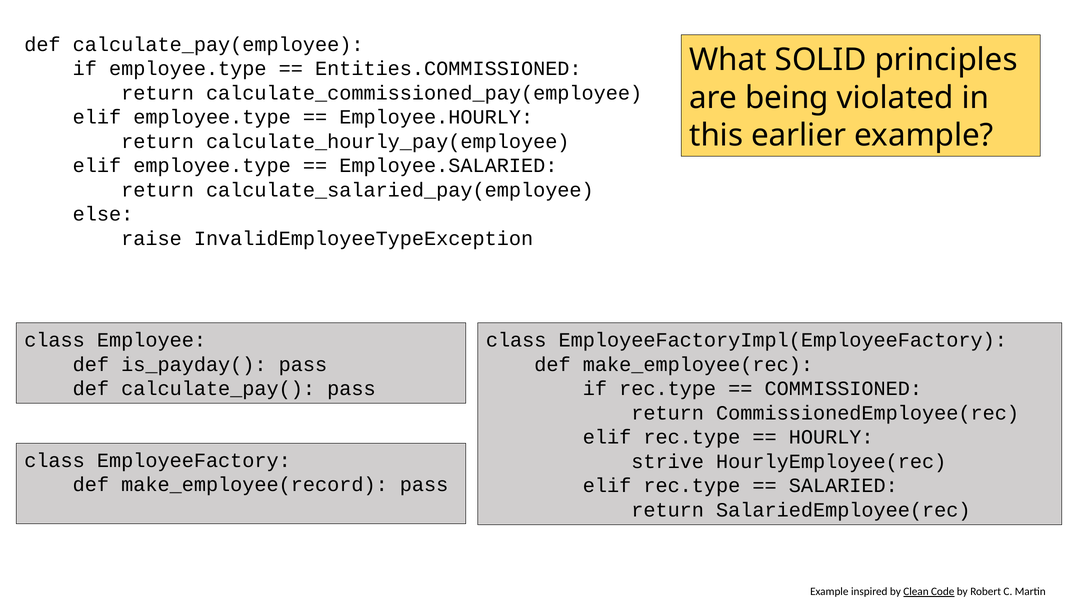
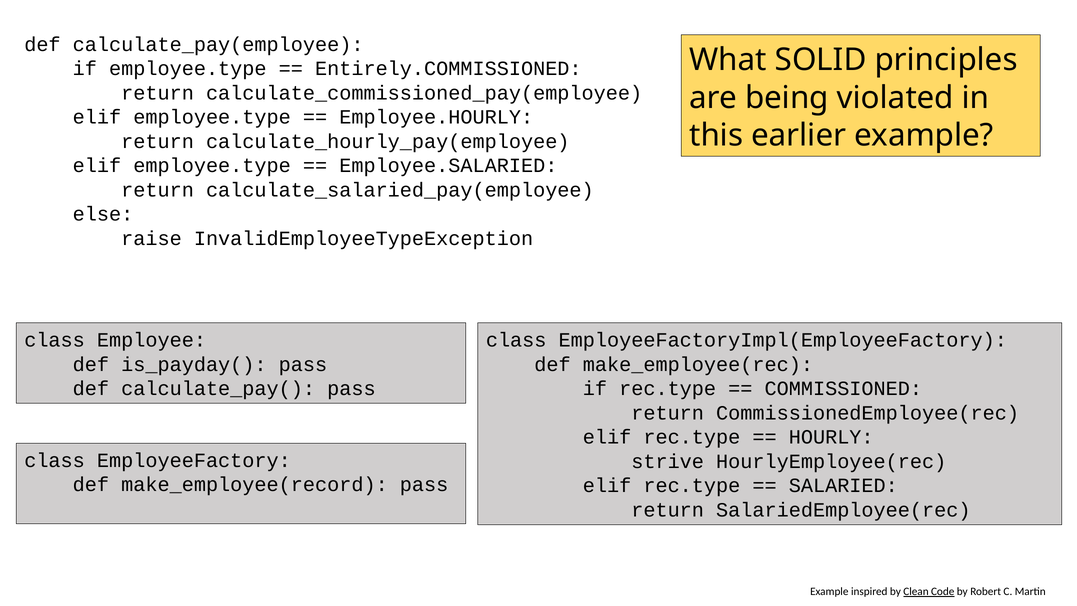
Entities.COMMISSIONED: Entities.COMMISSIONED -> Entirely.COMMISSIONED
